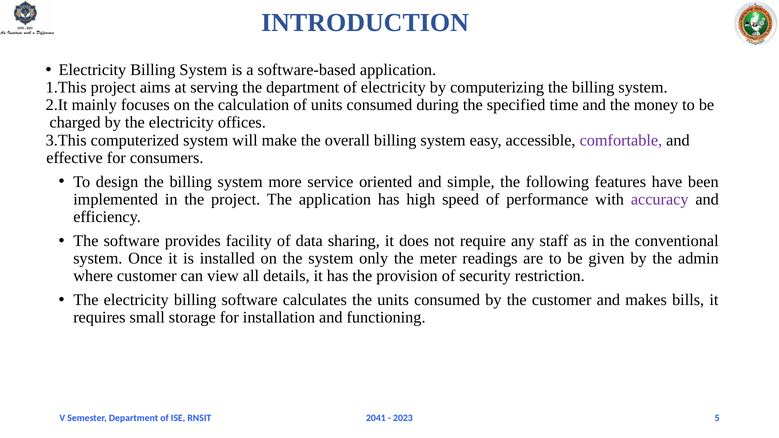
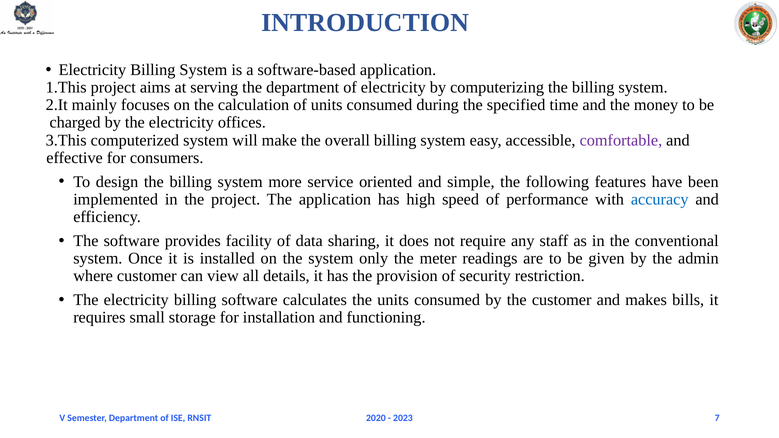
accuracy colour: purple -> blue
2041: 2041 -> 2020
5: 5 -> 7
